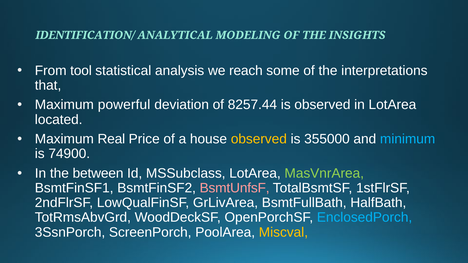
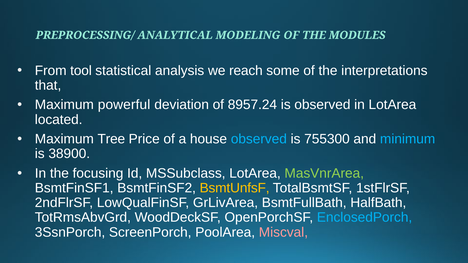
IDENTIFICATION/: IDENTIFICATION/ -> PREPROCESSING/
INSIGHTS: INSIGHTS -> MODULES
8257.44: 8257.44 -> 8957.24
Real: Real -> Tree
observed at (259, 139) colour: yellow -> light blue
355000: 355000 -> 755300
74900: 74900 -> 38900
between: between -> focusing
BsmtUnfsF colour: pink -> yellow
Miscval colour: yellow -> pink
